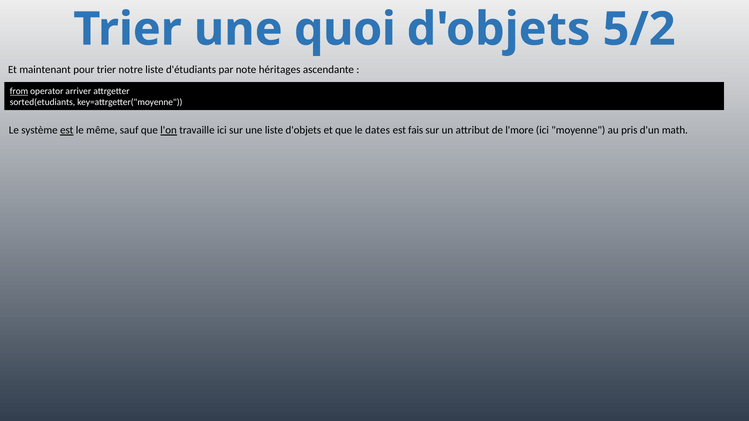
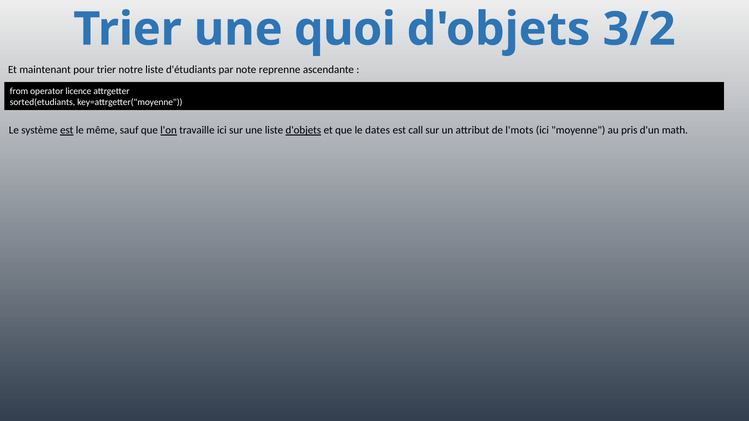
5/2: 5/2 -> 3/2
héritages: héritages -> reprenne
from underline: present -> none
arriver: arriver -> licence
d'objets at (303, 130) underline: none -> present
fais: fais -> call
l'more: l'more -> l'mots
